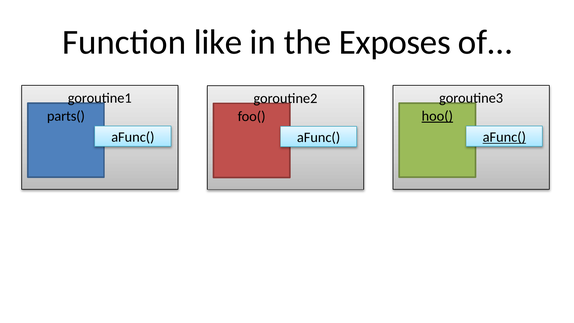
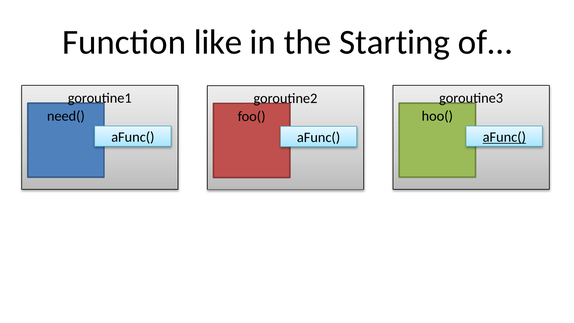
Exposes: Exposes -> Starting
parts(: parts( -> need(
hoo( underline: present -> none
